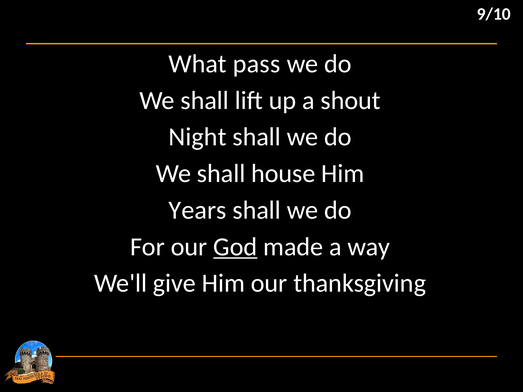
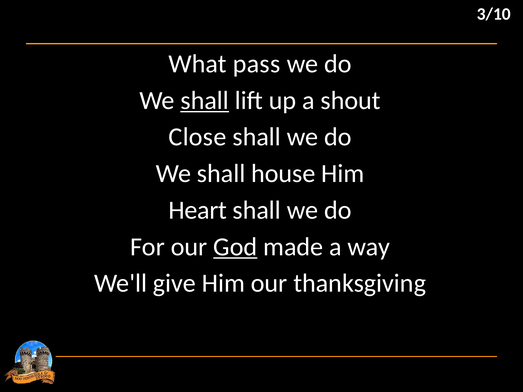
9/10: 9/10 -> 3/10
shall at (205, 100) underline: none -> present
Night: Night -> Close
Years: Years -> Heart
